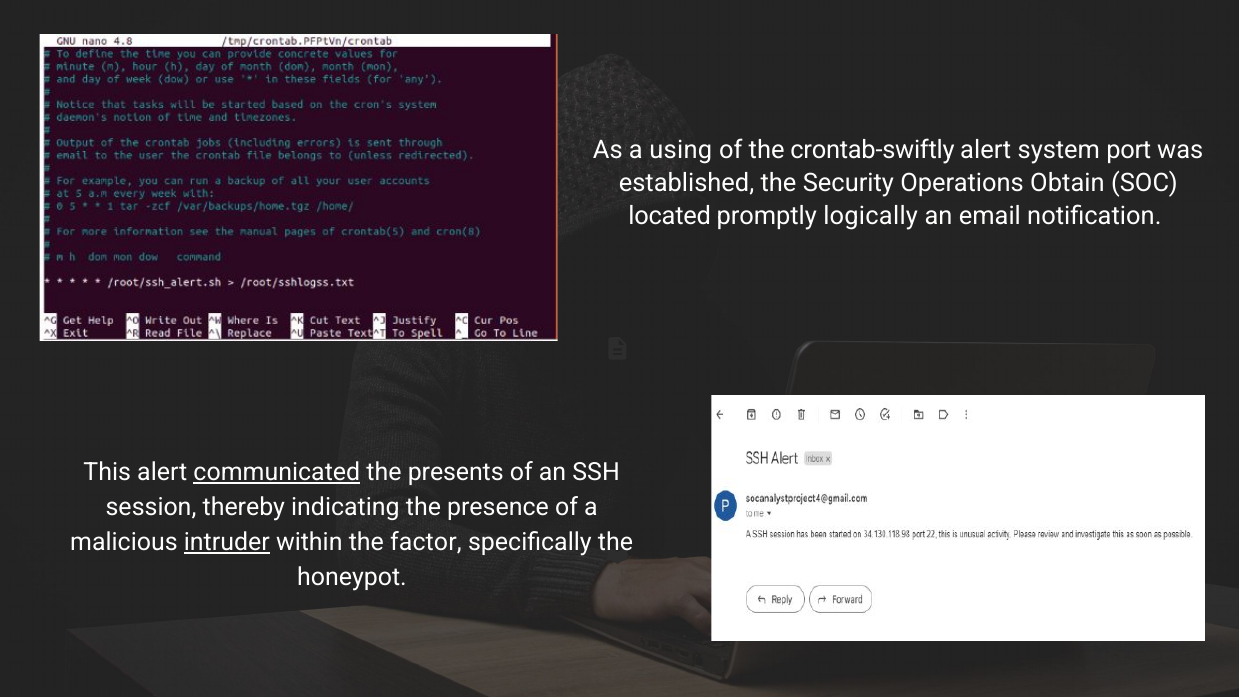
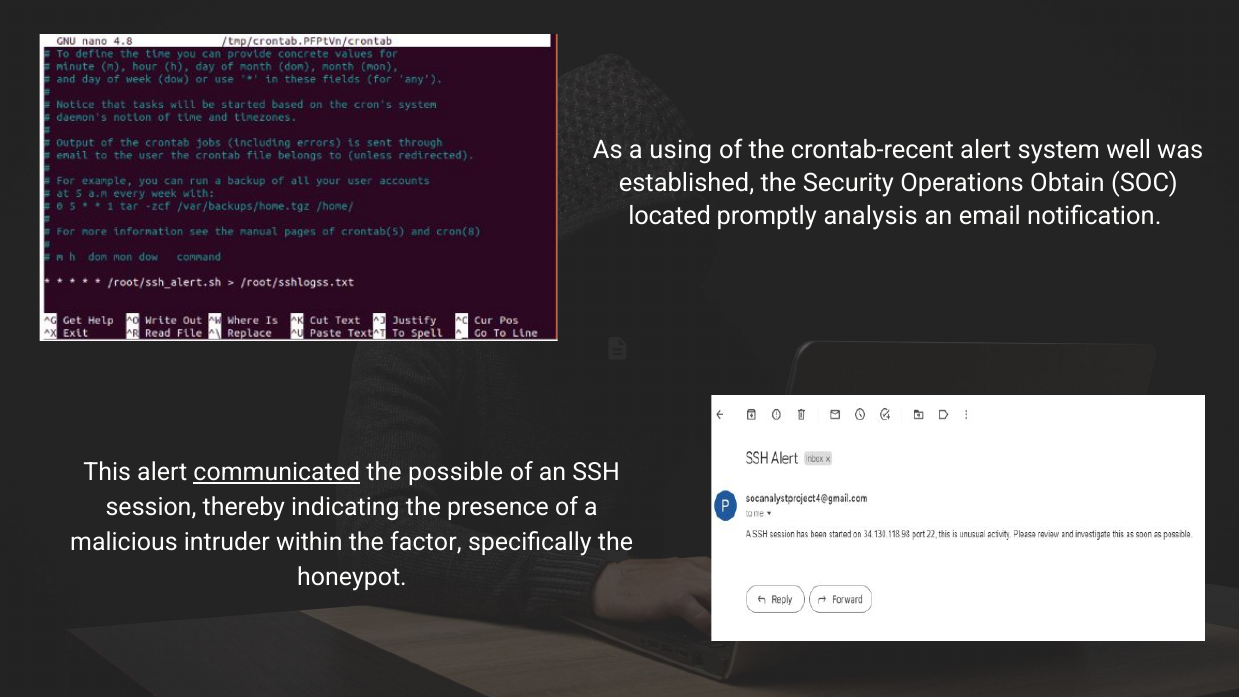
crontab-swiftly: crontab-swiftly -> crontab-recent
port: port -> well
logically: logically -> analysis
presents: presents -> possible
intruder underline: present -> none
